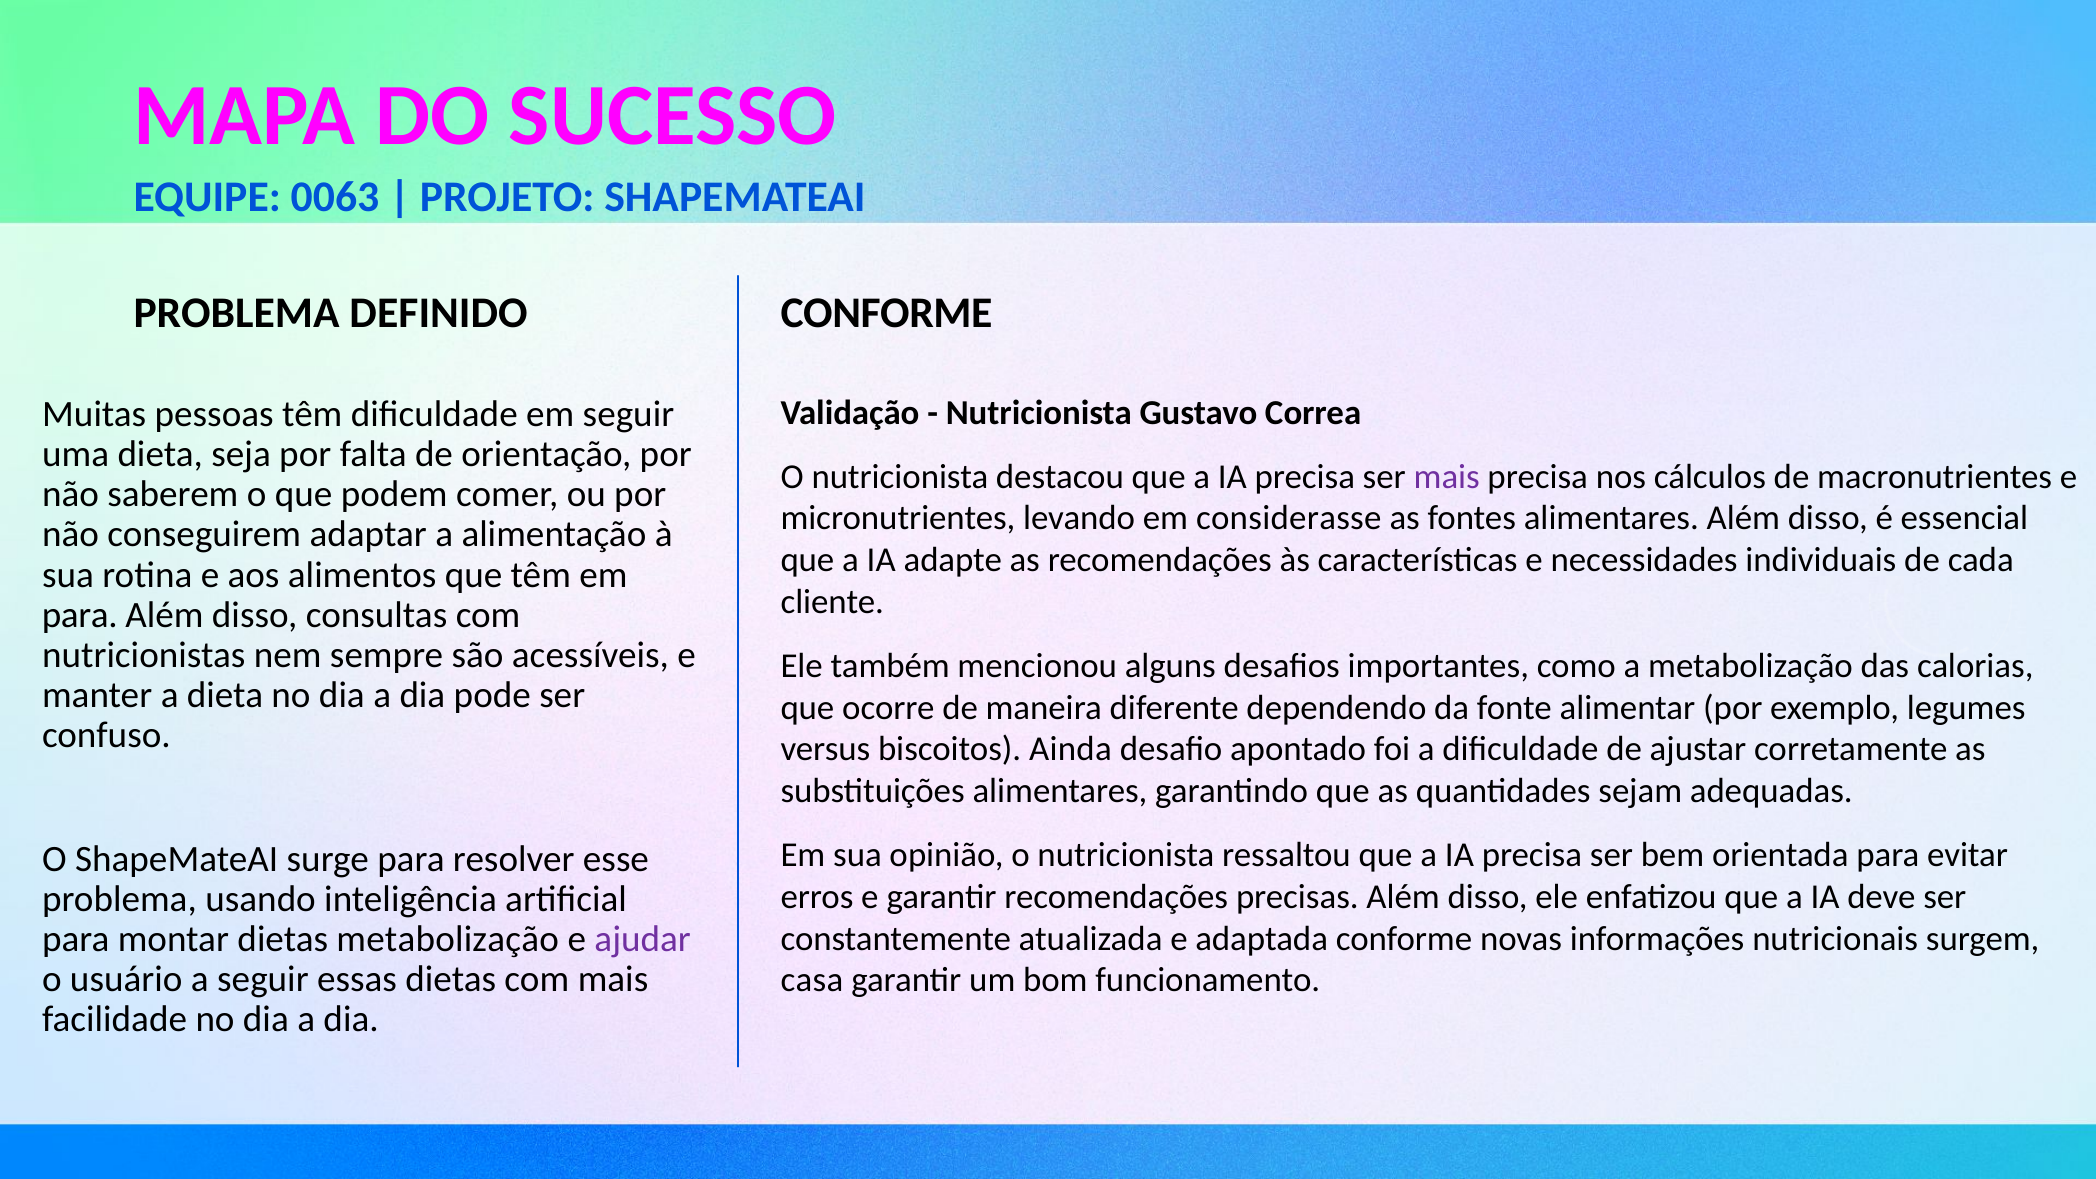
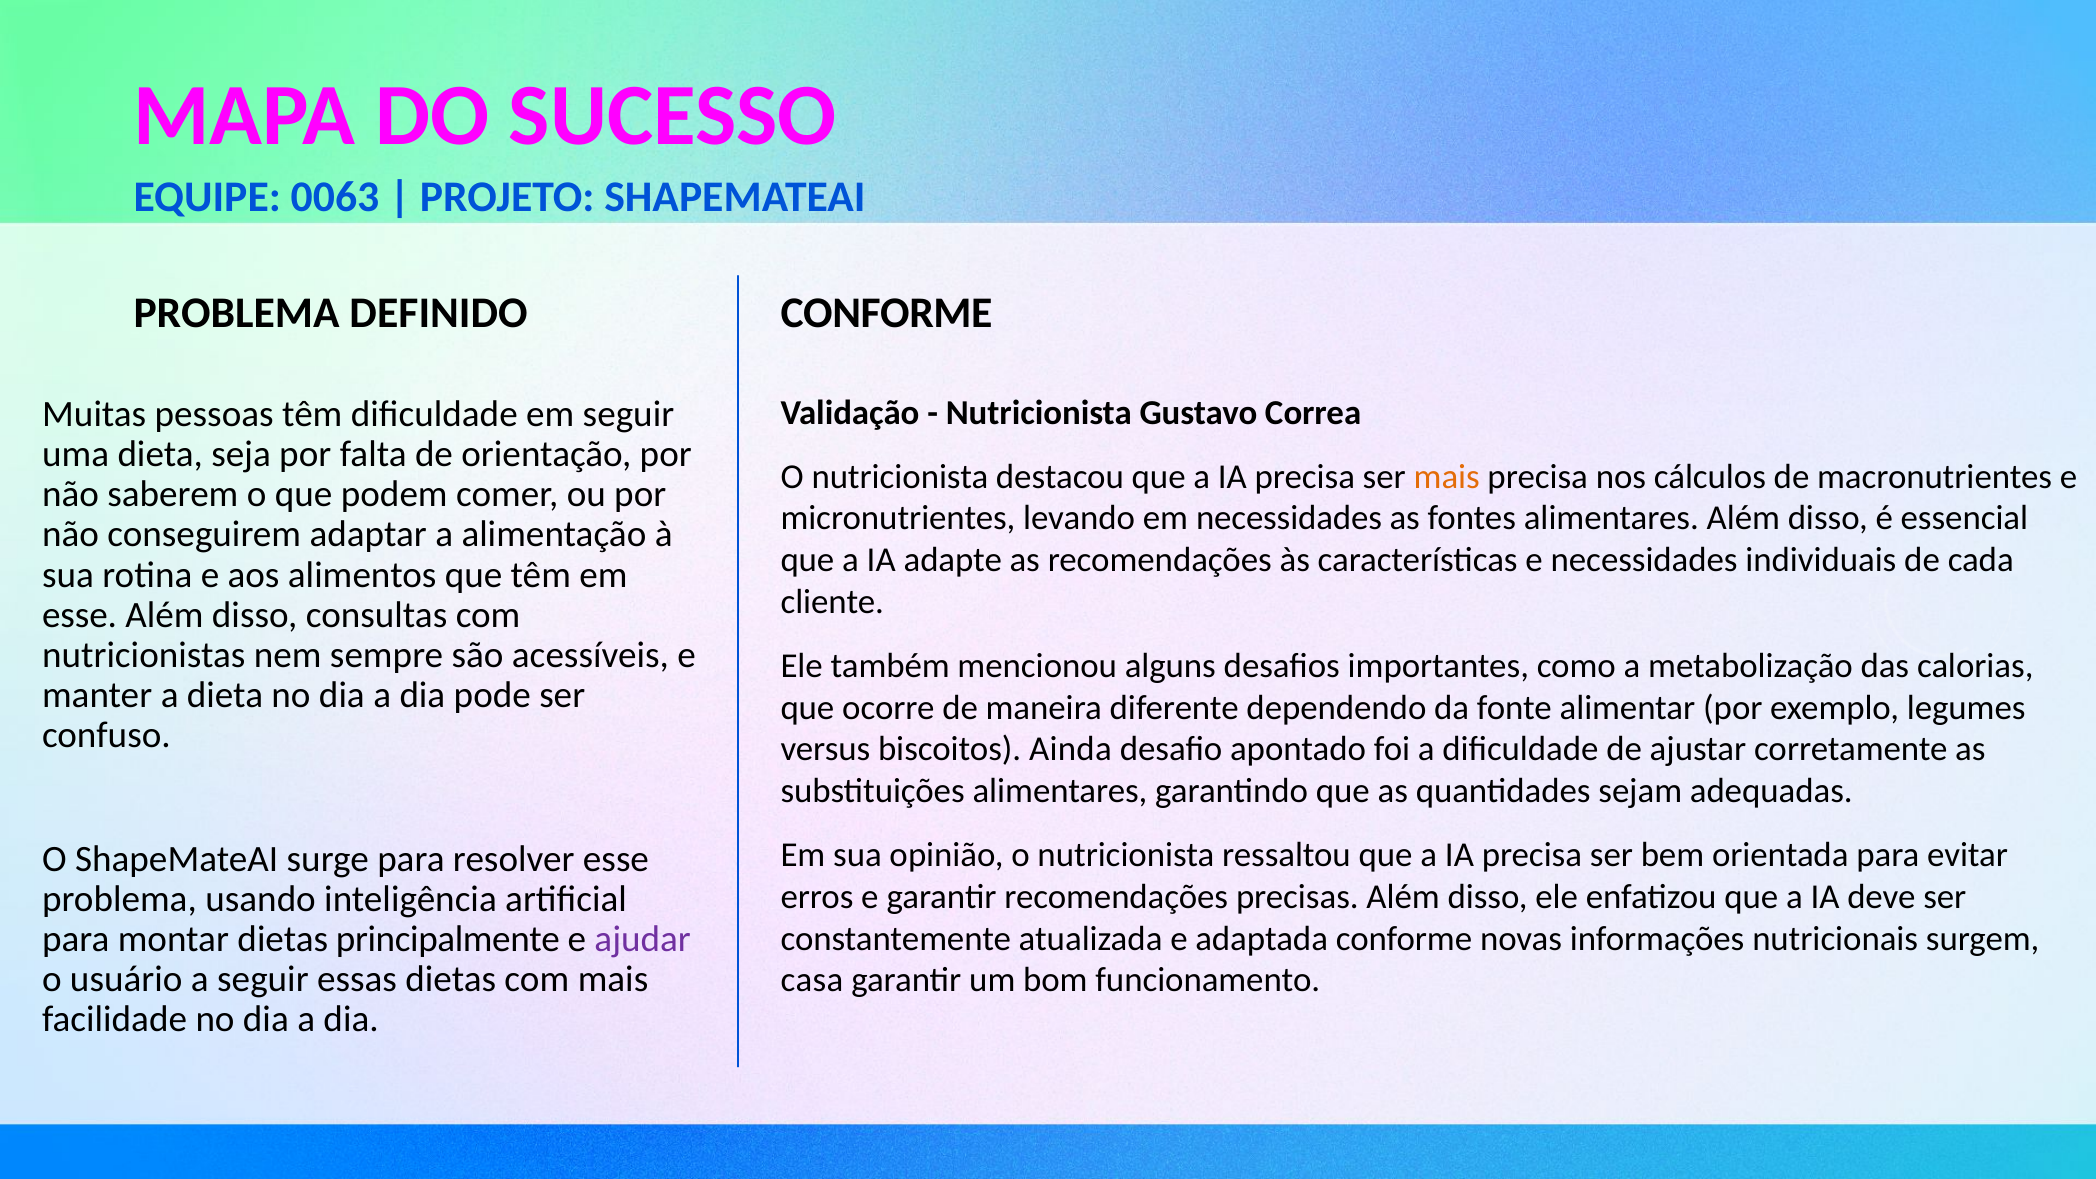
mais at (1447, 477) colour: purple -> orange
em considerasse: considerasse -> necessidades
para at (80, 615): para -> esse
dietas metabolização: metabolização -> principalmente
